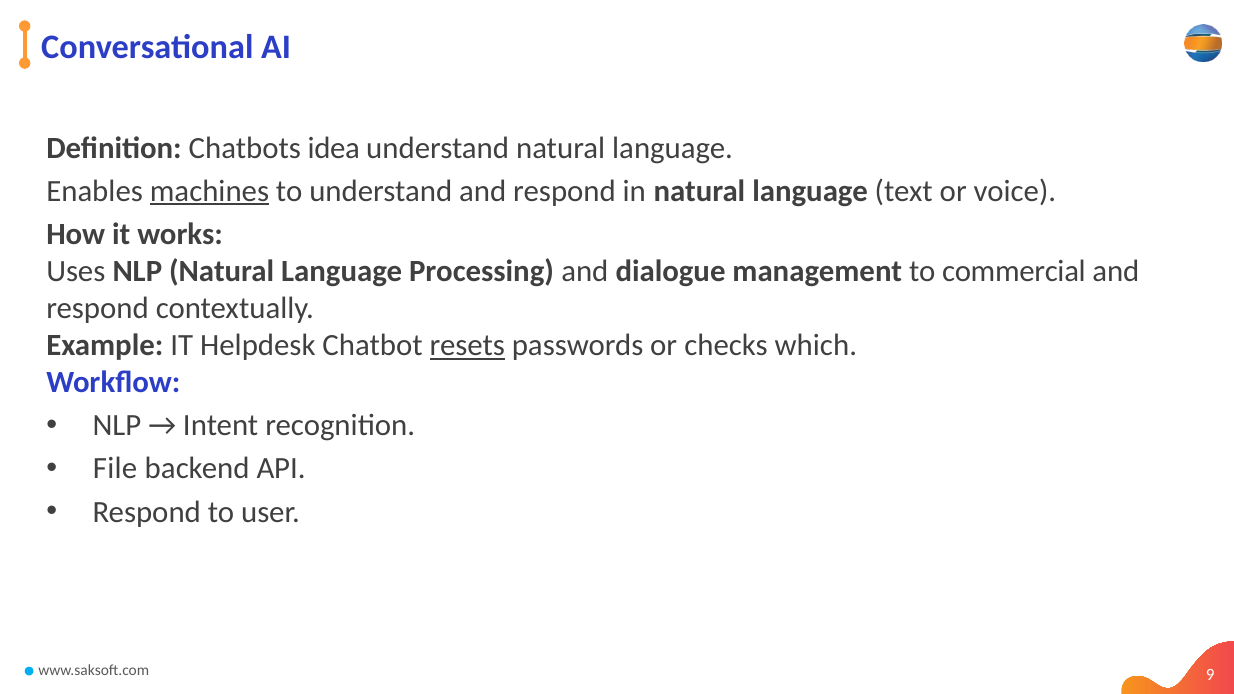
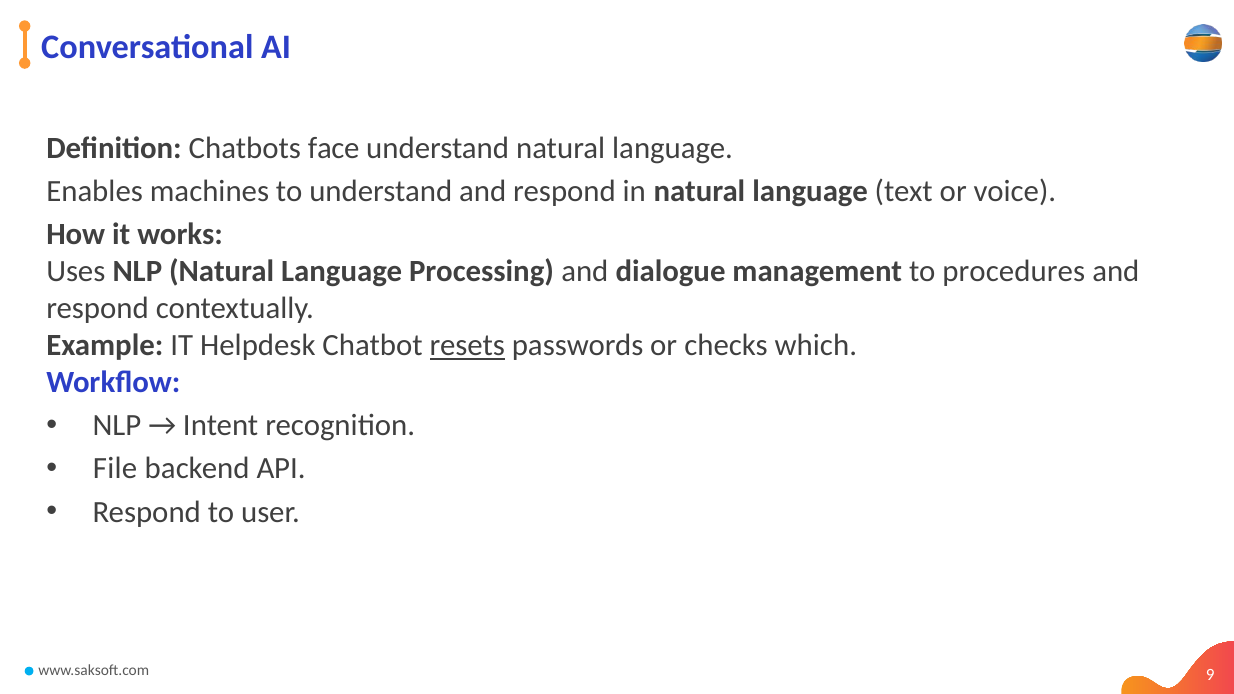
idea: idea -> face
machines underline: present -> none
commercial: commercial -> procedures
